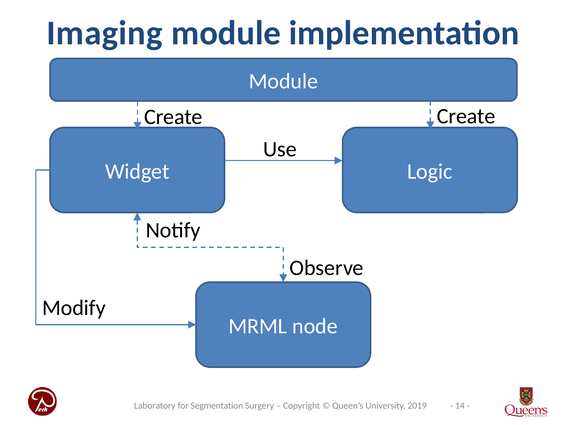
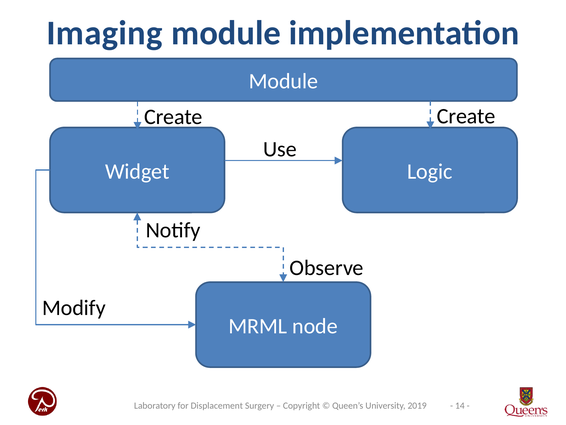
Segmentation: Segmentation -> Displacement
